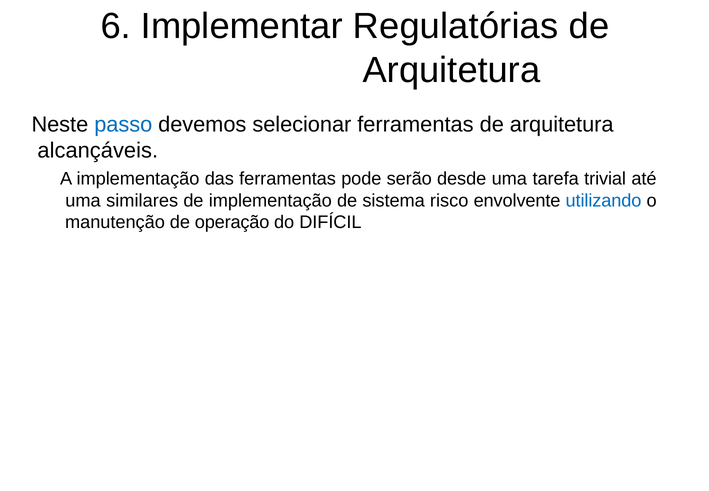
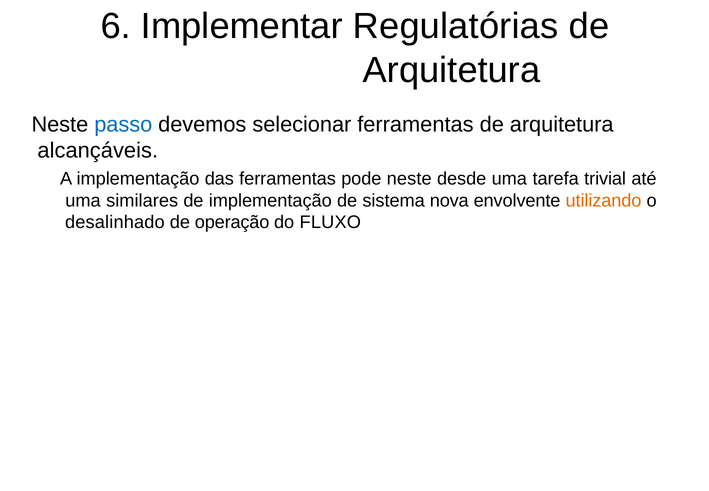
pode serão: serão -> neste
risco: risco -> nova
utilizando colour: blue -> orange
manutenção: manutenção -> desalinhado
DIFÍCIL: DIFÍCIL -> FLUXO
